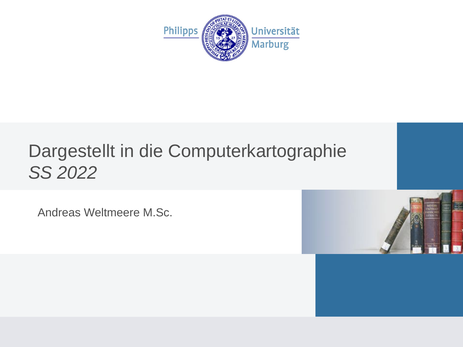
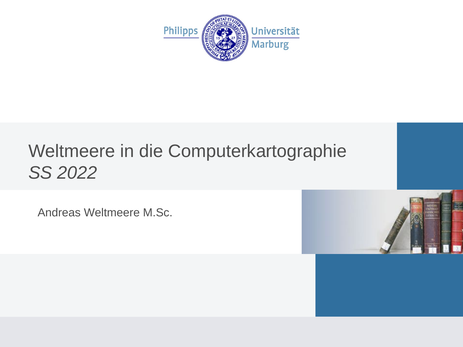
Dargestellt at (72, 151): Dargestellt -> Weltmeere
